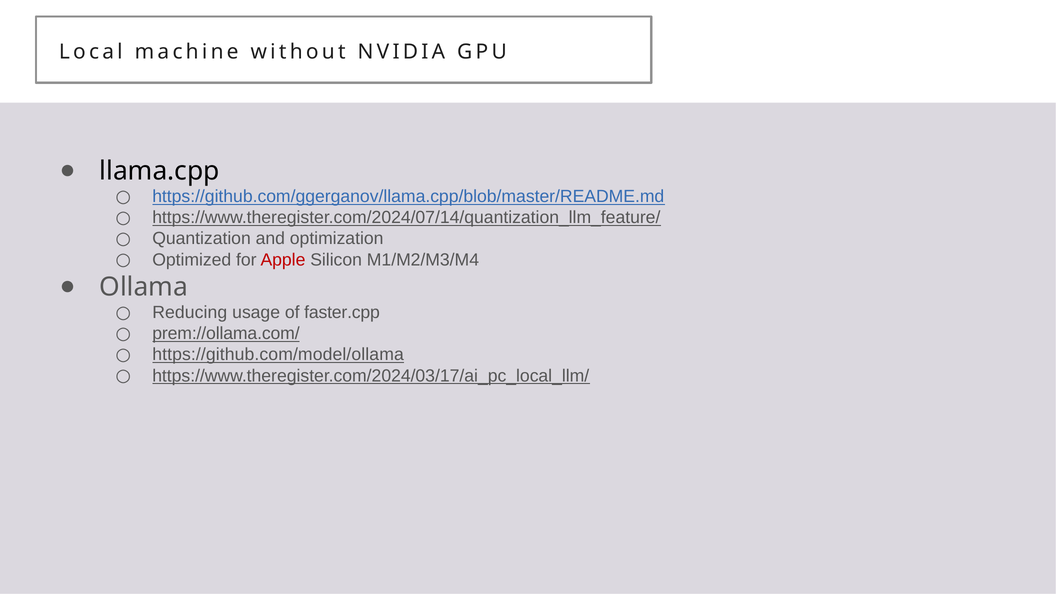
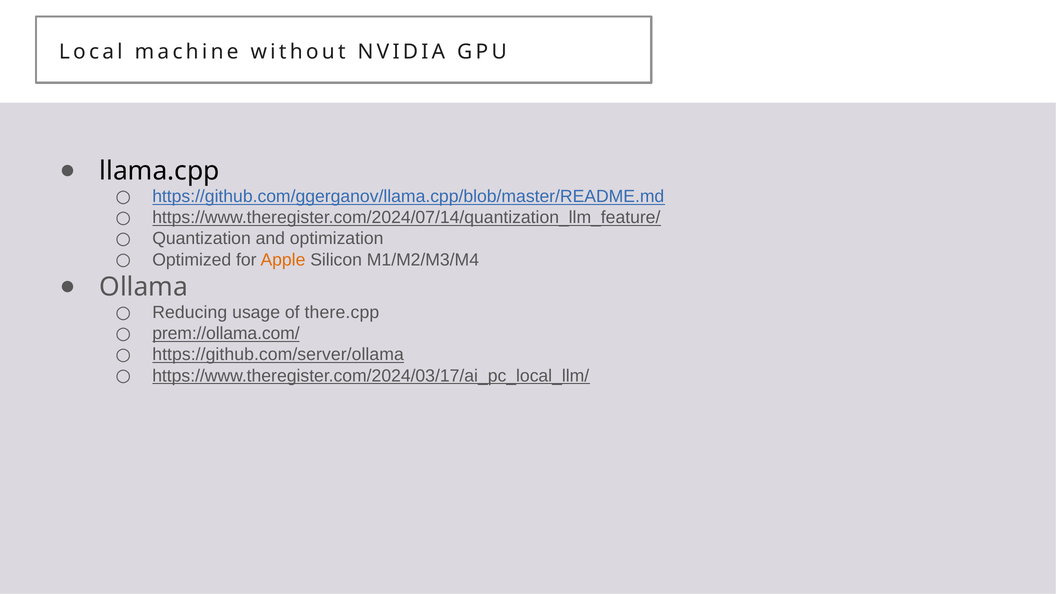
Apple colour: red -> orange
faster.cpp: faster.cpp -> there.cpp
https://github.com/model/ollama: https://github.com/model/ollama -> https://github.com/server/ollama
